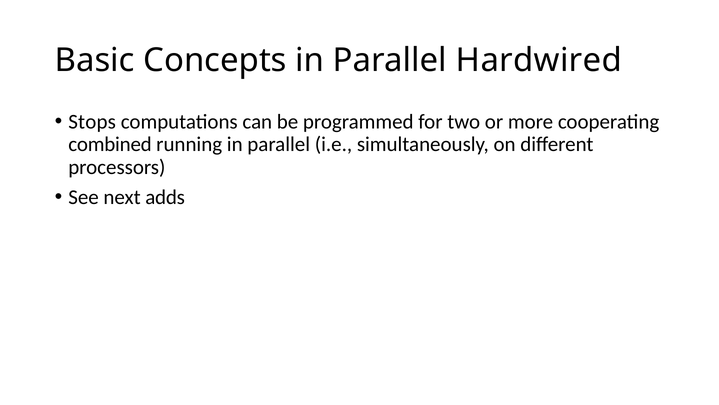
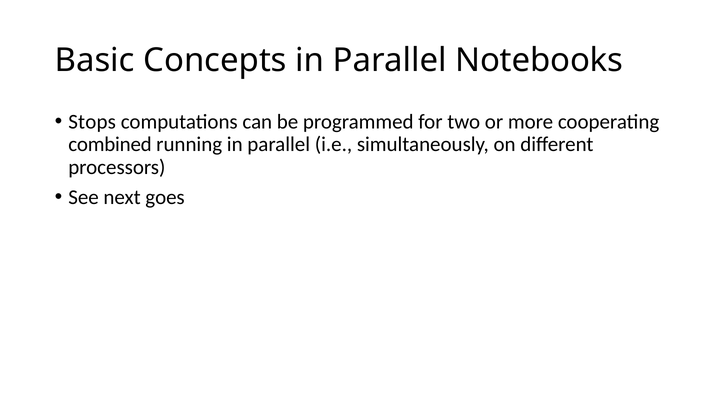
Hardwired: Hardwired -> Notebooks
adds: adds -> goes
